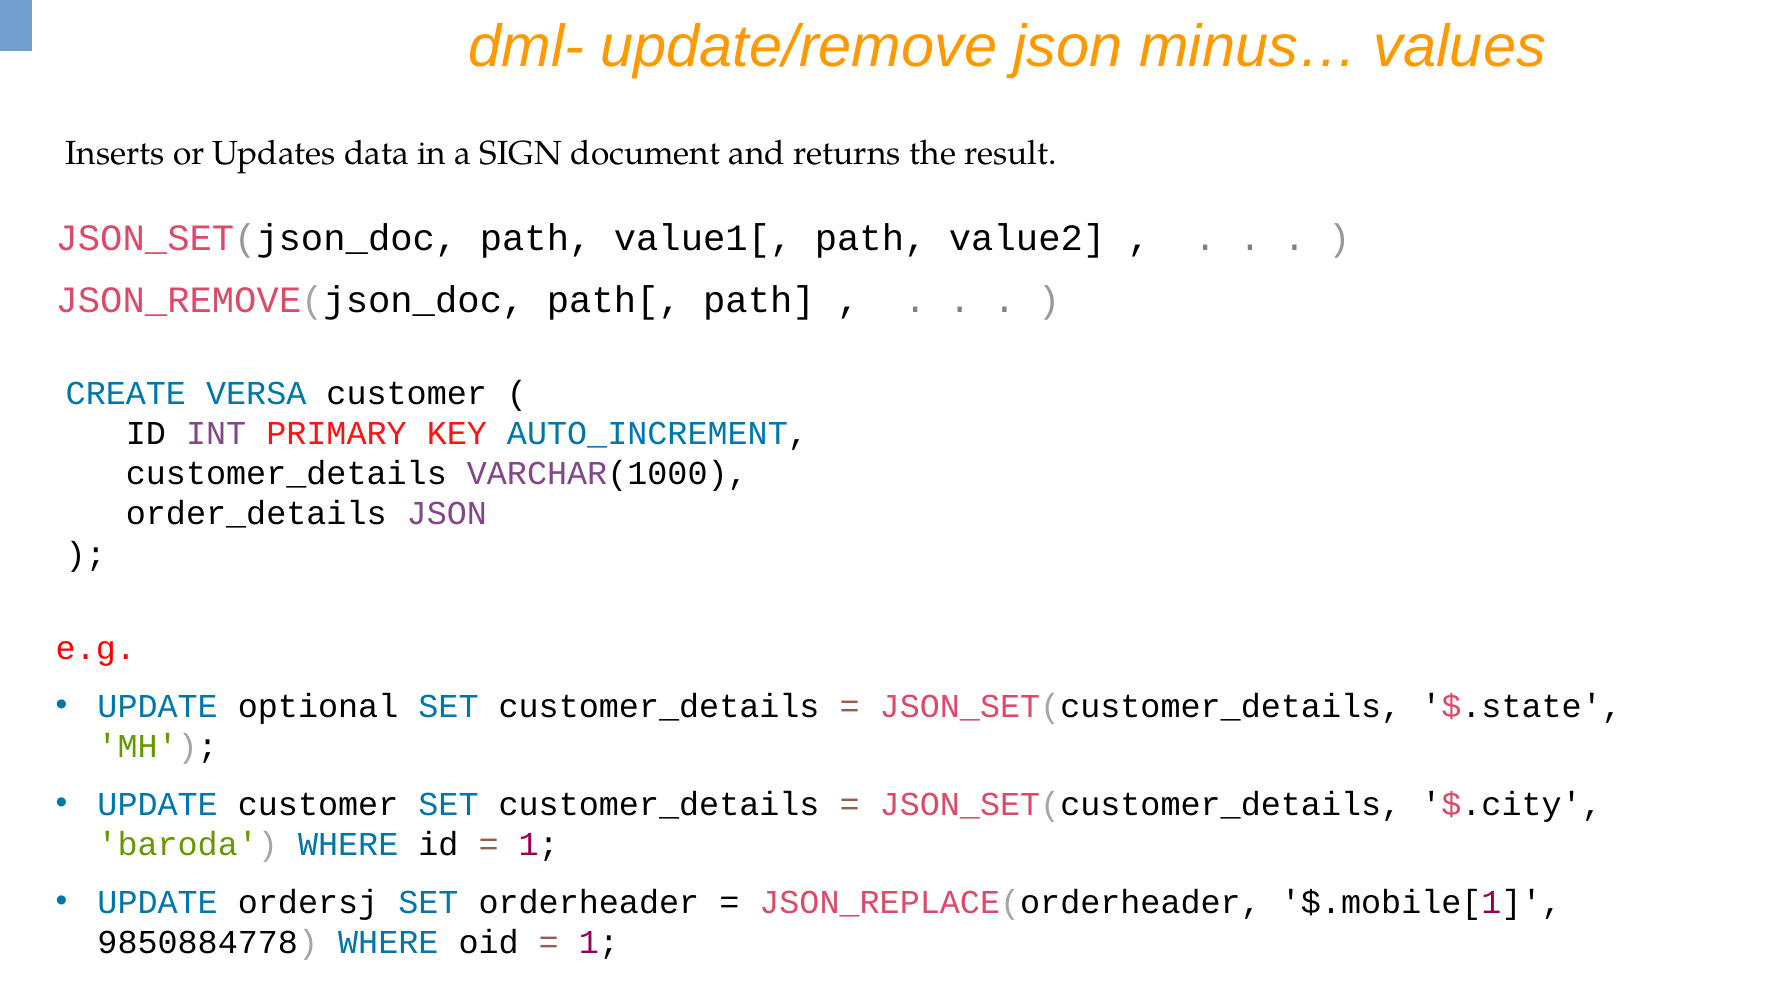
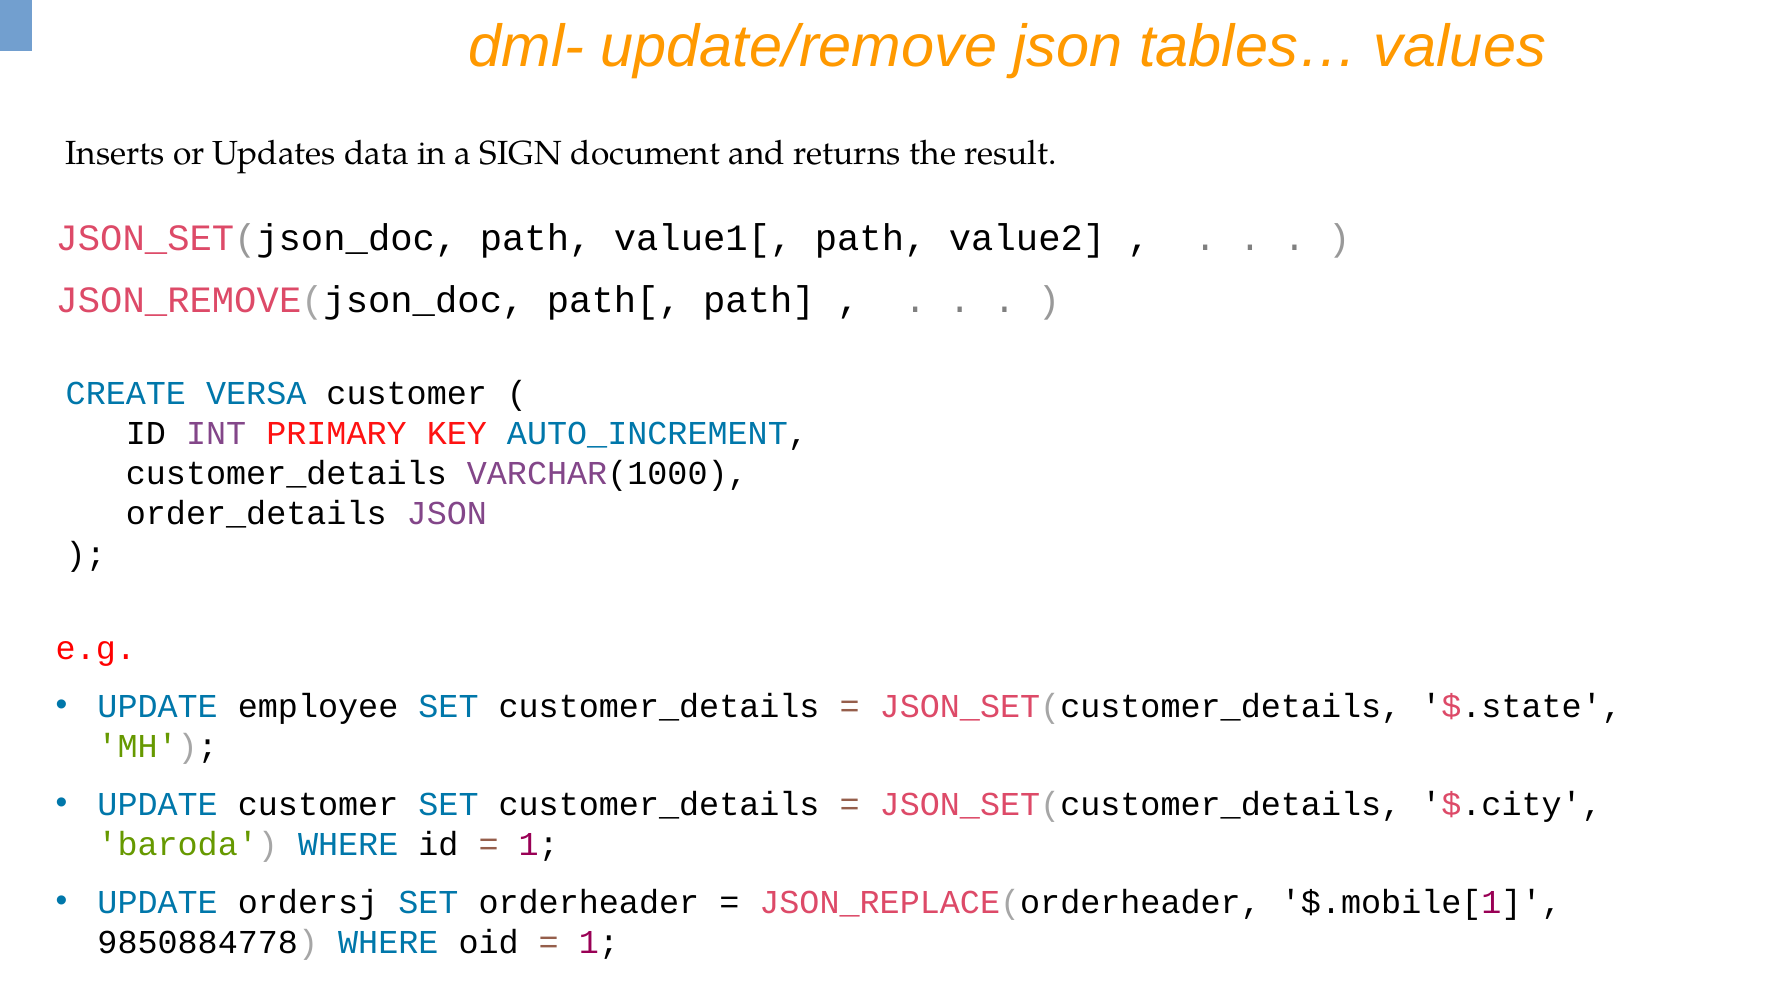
minus…: minus… -> tables…
optional: optional -> employee
